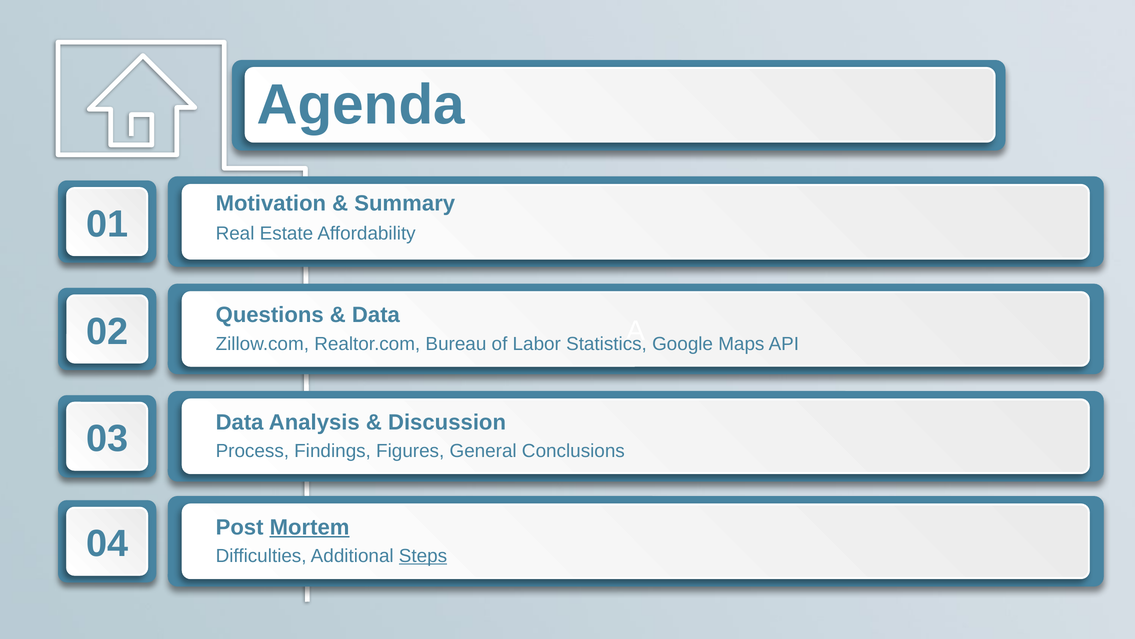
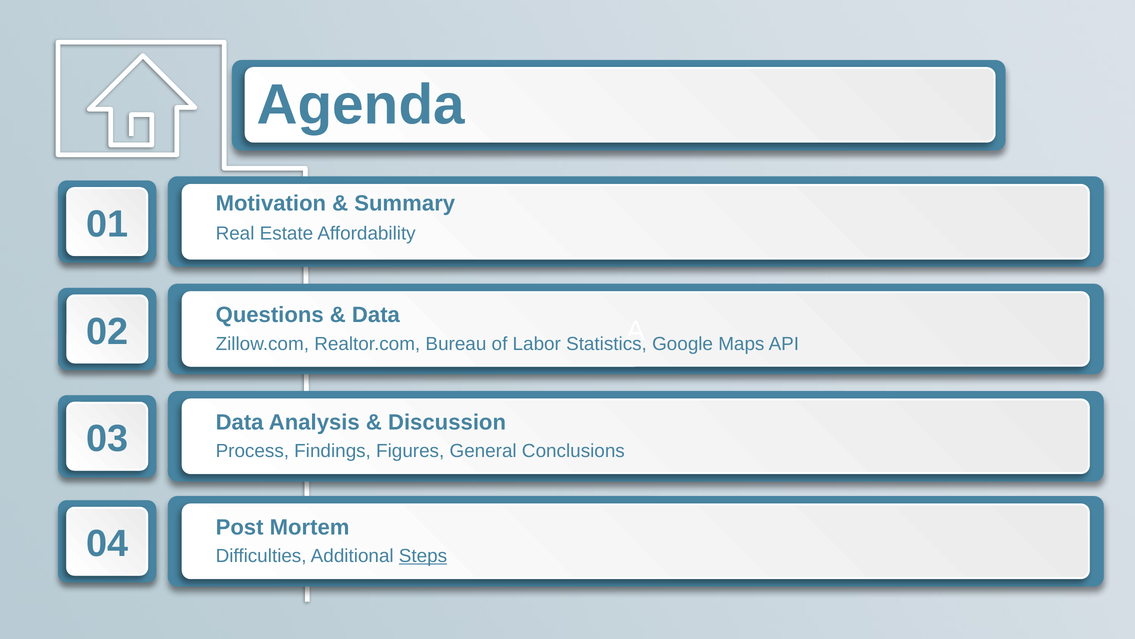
Mortem underline: present -> none
